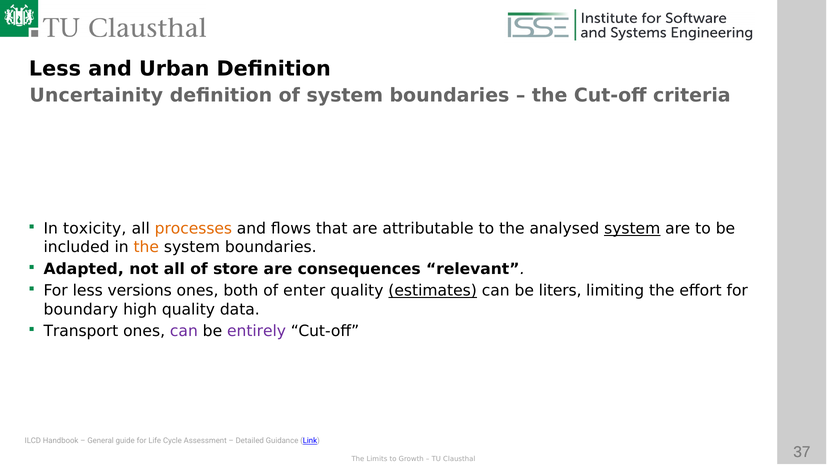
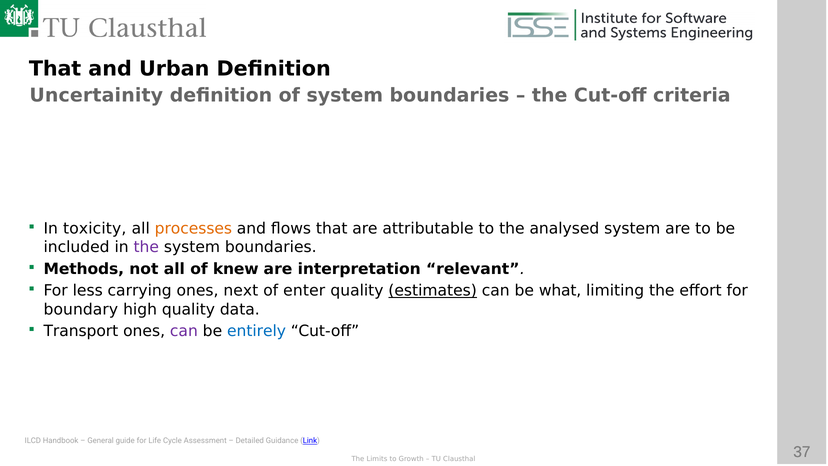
Less at (55, 69): Less -> That
system at (632, 229) underline: present -> none
the at (146, 247) colour: orange -> purple
Adapted: Adapted -> Methods
store: store -> knew
consequences: consequences -> interpretation
versions: versions -> carrying
both: both -> next
liters: liters -> what
entirely colour: purple -> blue
